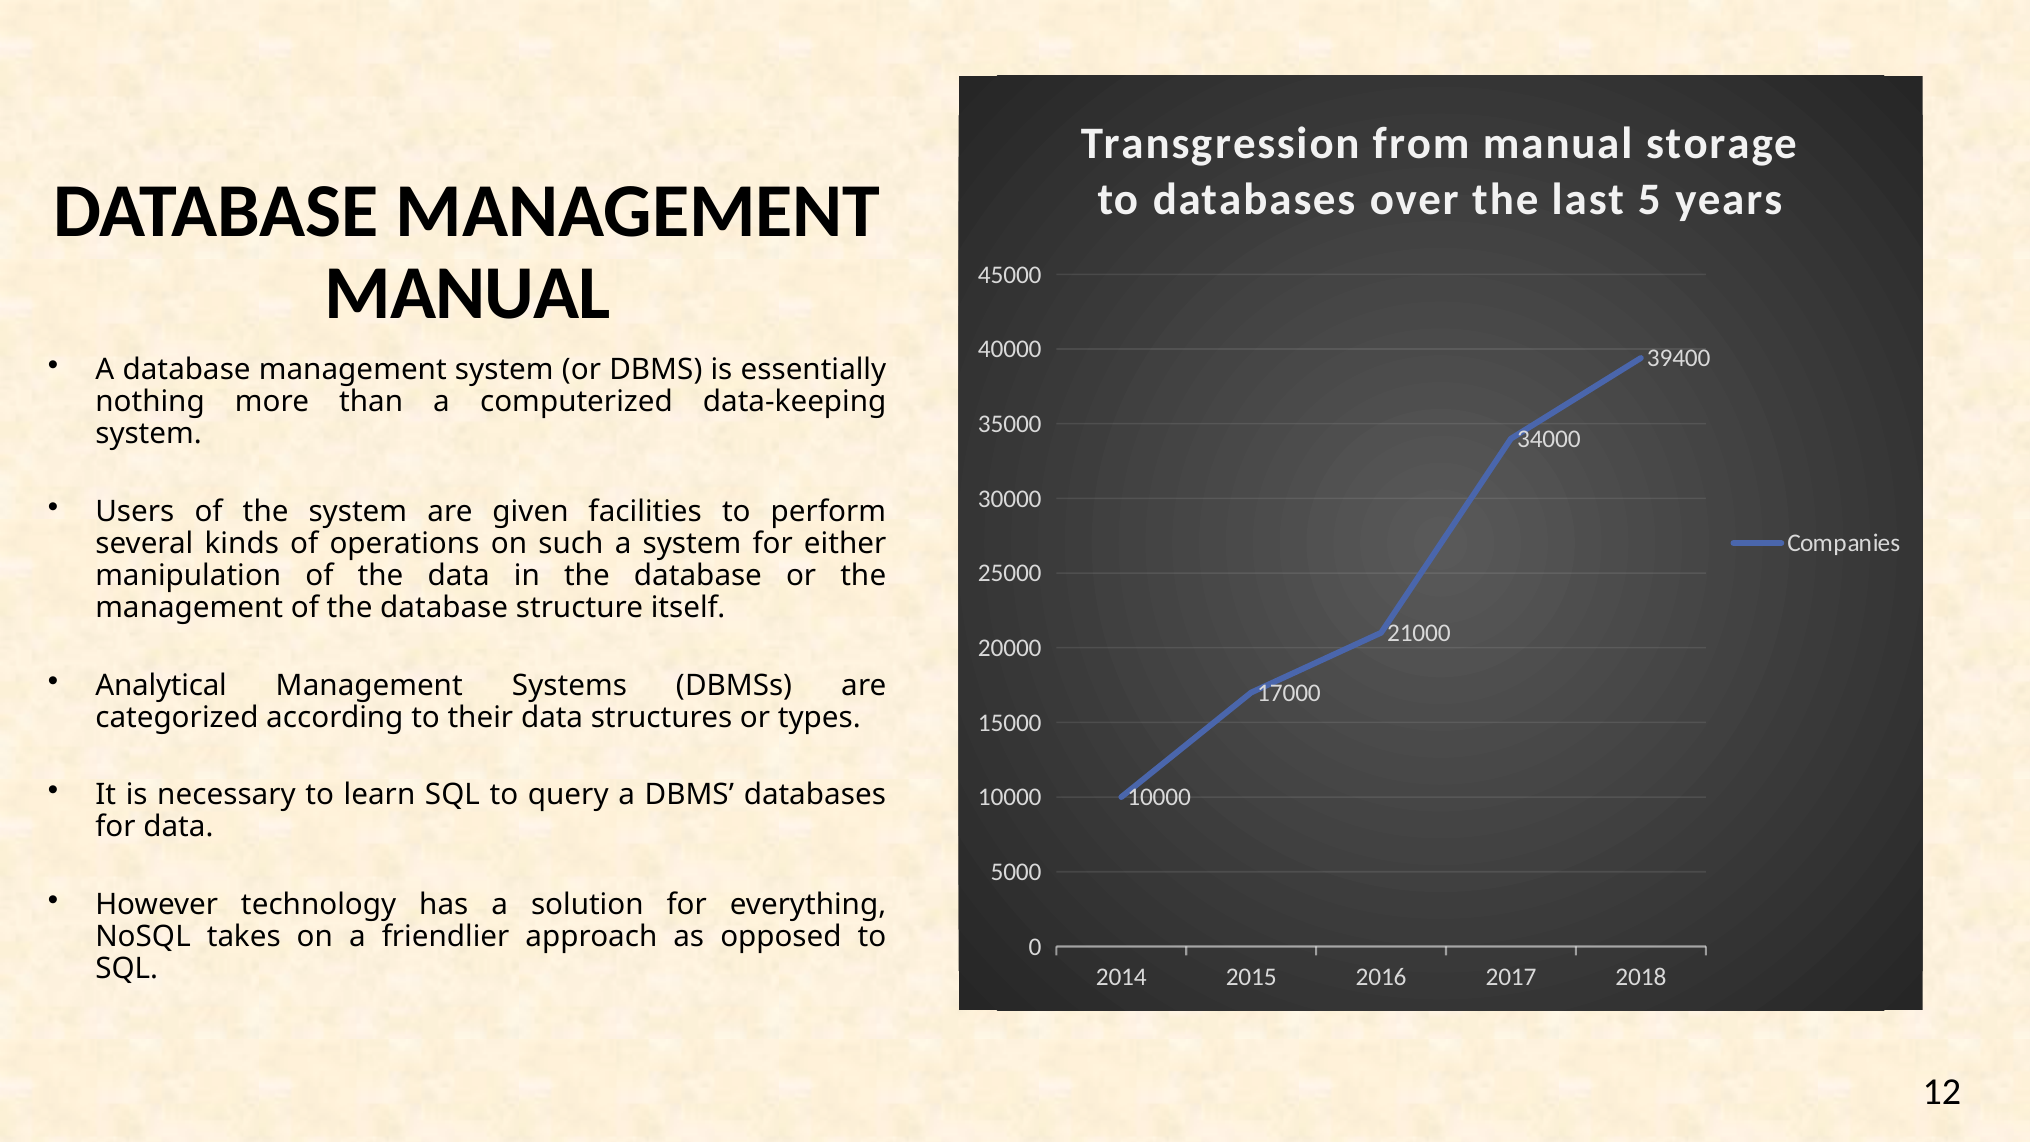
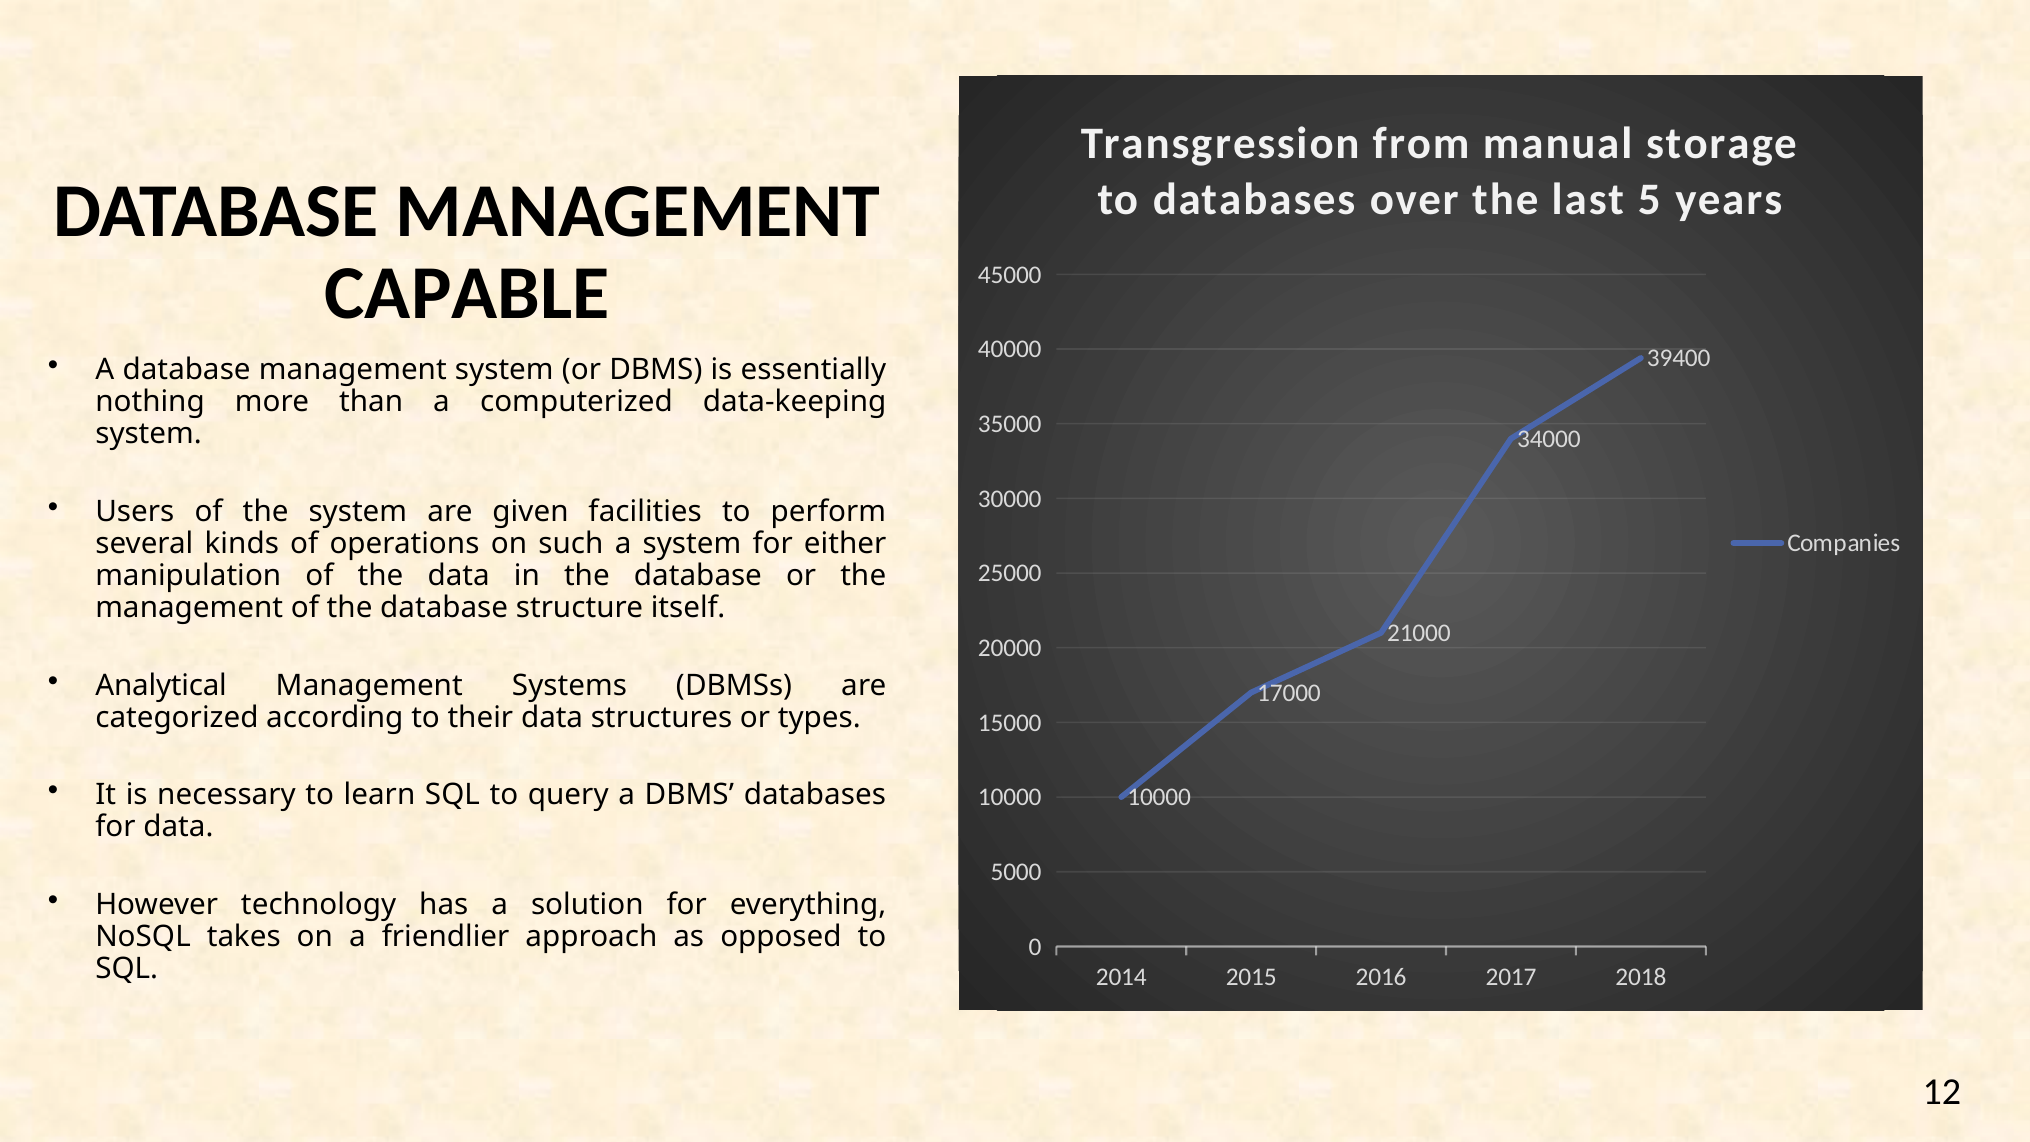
MANUAL at (468, 293): MANUAL -> CAPABLE
